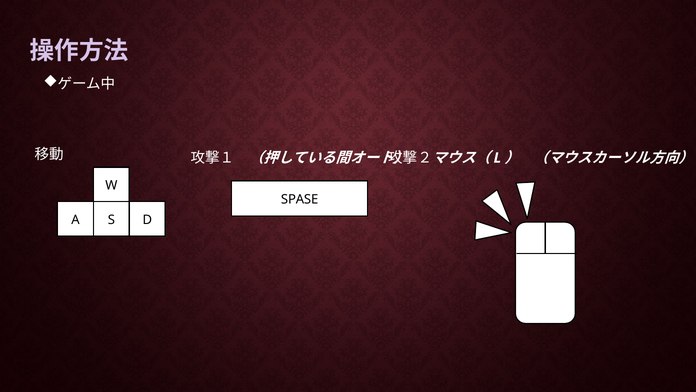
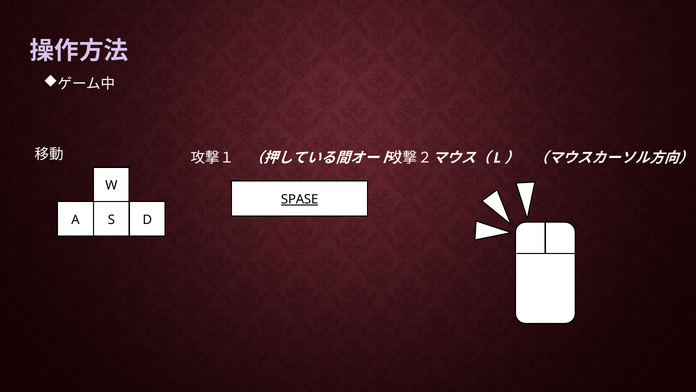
SPASE underline: none -> present
